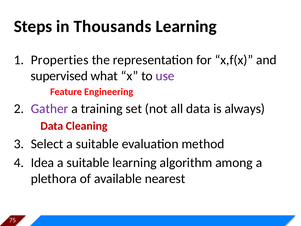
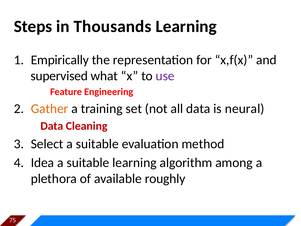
Properties: Properties -> Empirically
Gather colour: purple -> orange
always: always -> neural
nearest: nearest -> roughly
